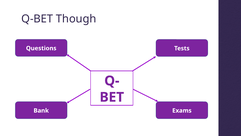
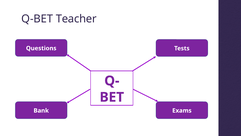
Though: Though -> Teacher
